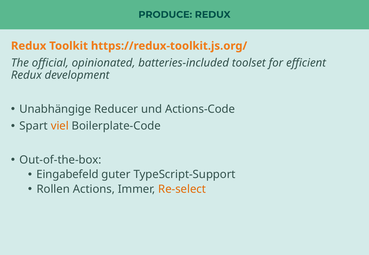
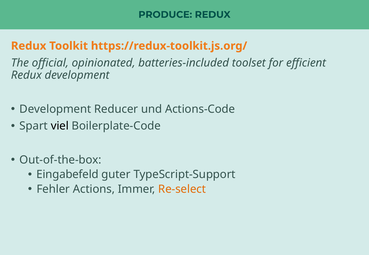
Unabhängige at (55, 109): Unabhängige -> Development
viel colour: orange -> black
Rollen: Rollen -> Fehler
